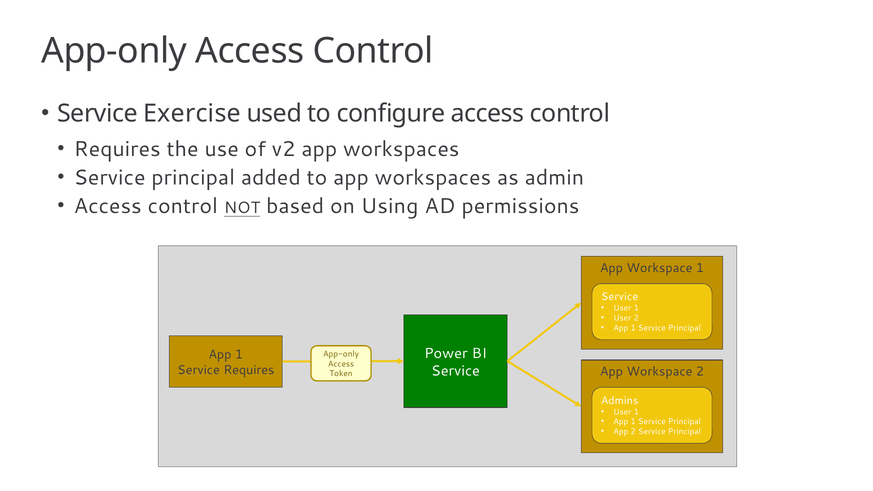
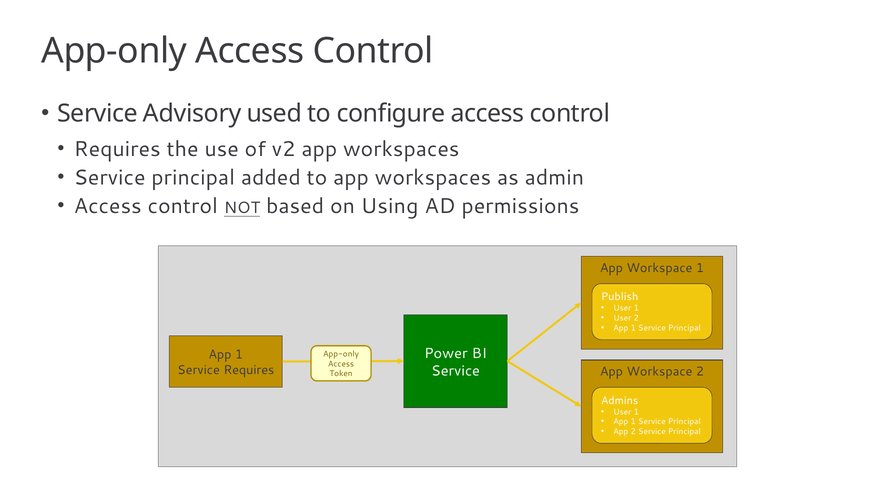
Exercise: Exercise -> Advisory
Service at (620, 297): Service -> Publish
